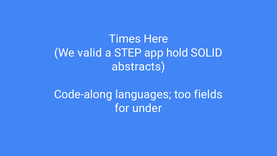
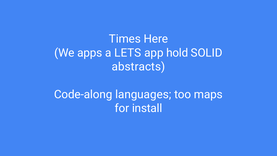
valid: valid -> apps
STEP: STEP -> LETS
fields: fields -> maps
under: under -> install
